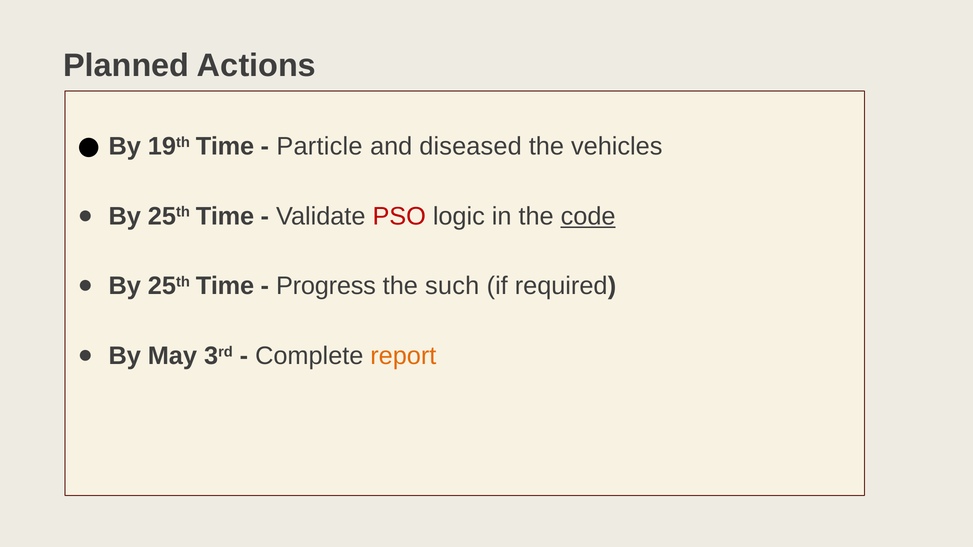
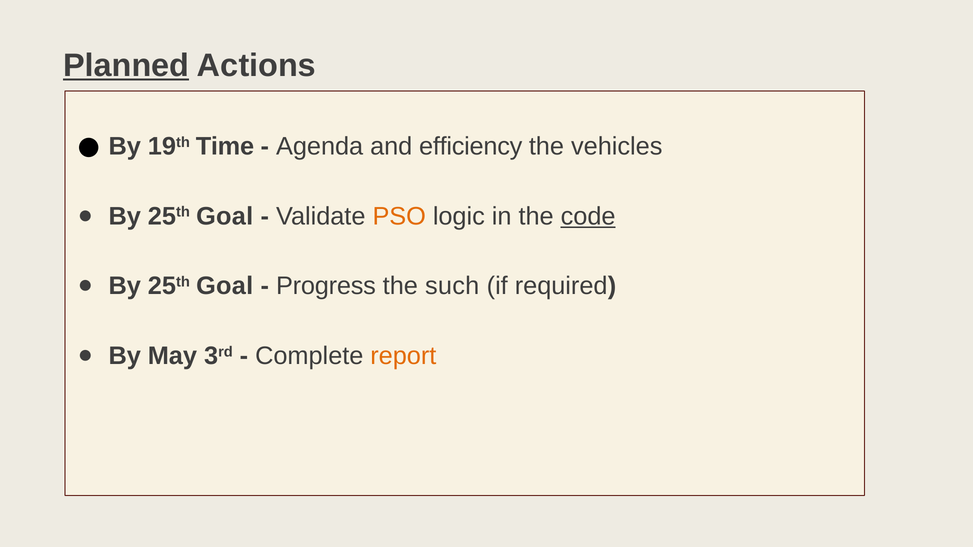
Planned underline: none -> present
Particle: Particle -> Agenda
diseased: diseased -> efficiency
Time at (225, 216): Time -> Goal
PSO colour: red -> orange
Time at (225, 286): Time -> Goal
